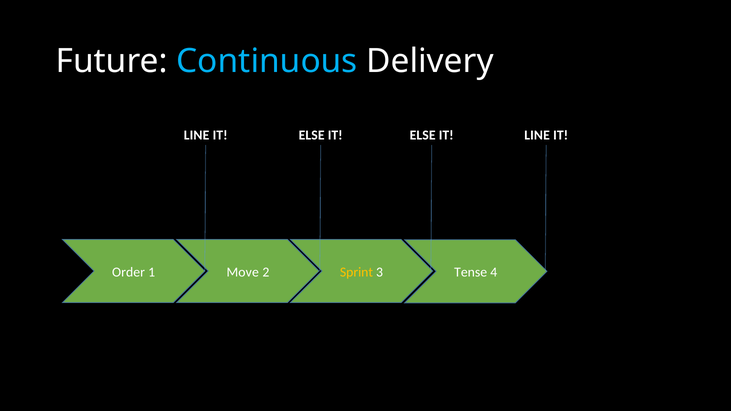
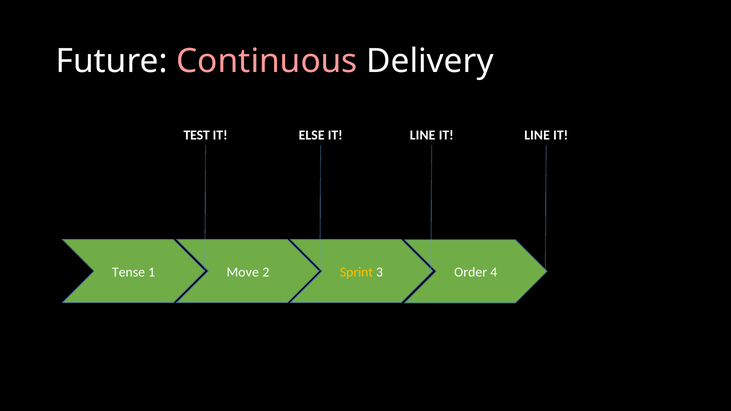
Continuous colour: light blue -> pink
LINE at (197, 135): LINE -> TEST
ELSE at (423, 135): ELSE -> LINE
Order: Order -> Tense
Tense: Tense -> Order
